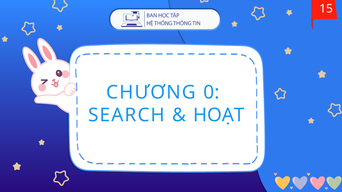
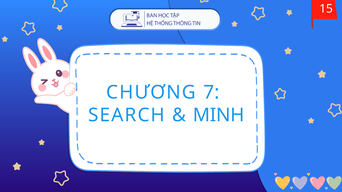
0: 0 -> 7
HOẠT: HOẠT -> MINH
